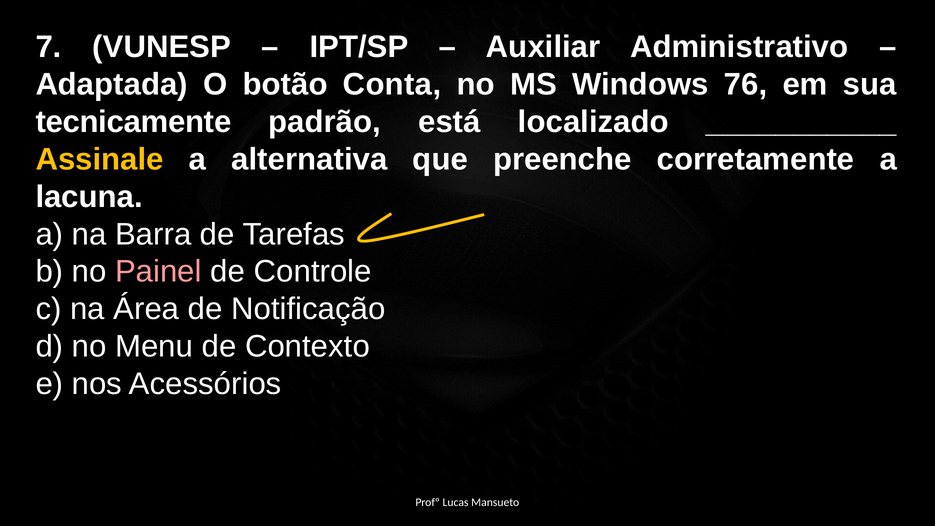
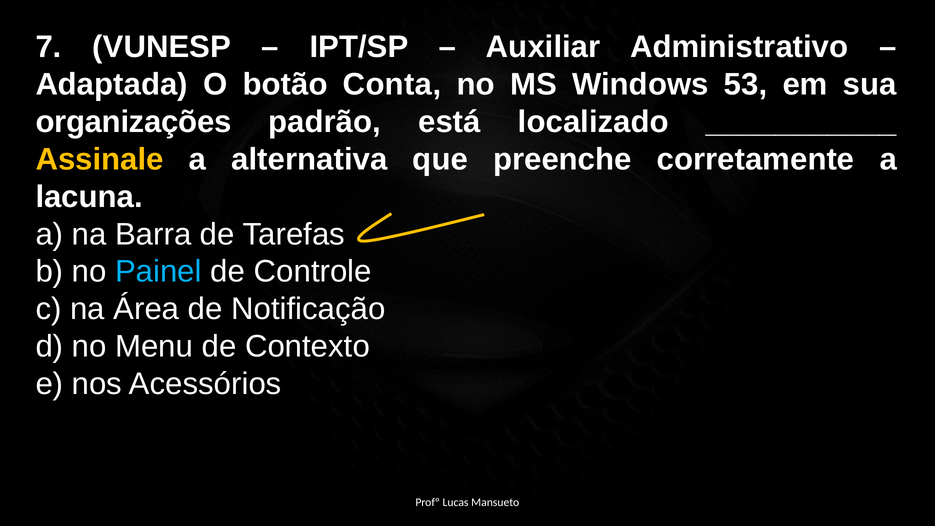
76: 76 -> 53
tecnicamente: tecnicamente -> organizações
Painel colour: pink -> light blue
